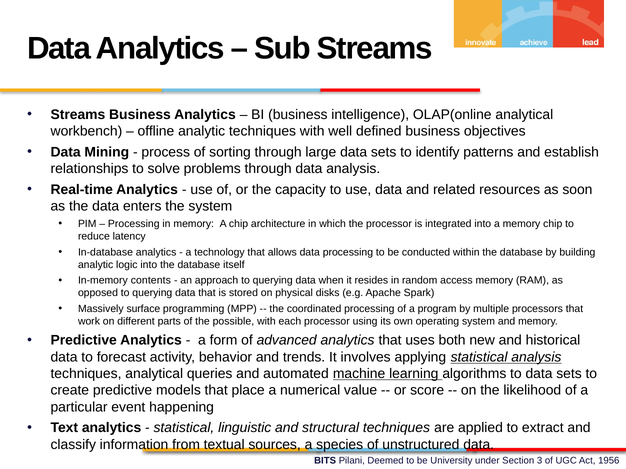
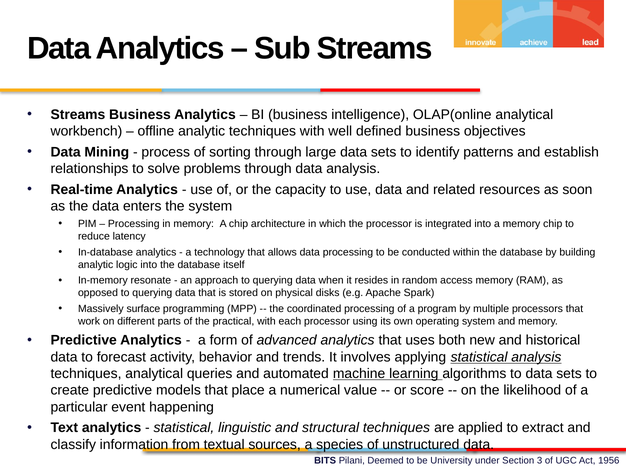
contents: contents -> resonate
possible: possible -> practical
